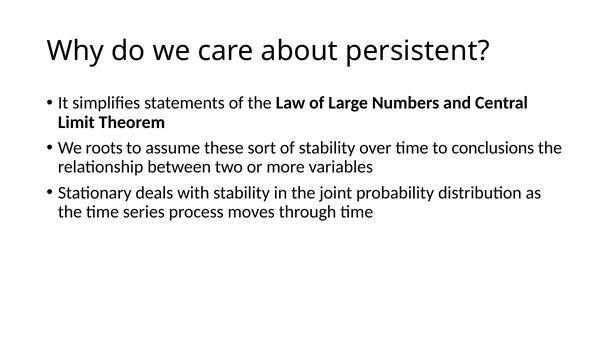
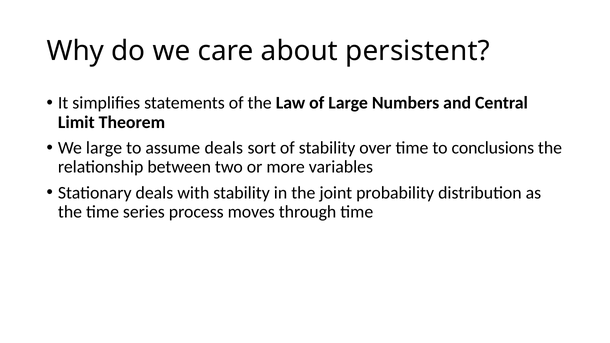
We roots: roots -> large
assume these: these -> deals
